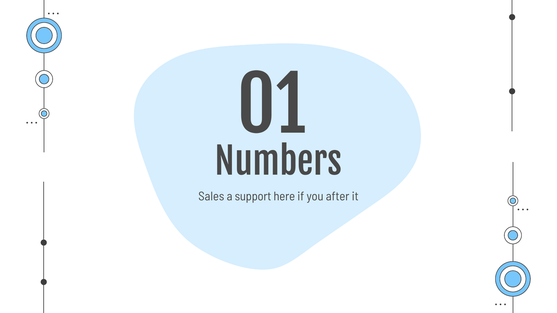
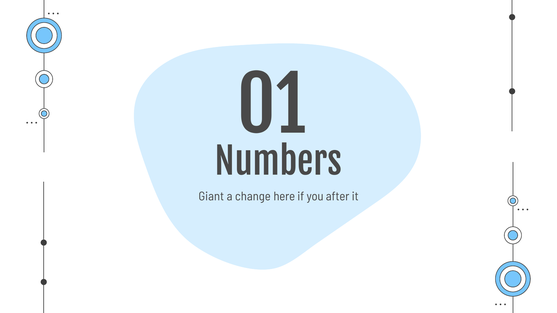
Sales: Sales -> Giant
support: support -> change
